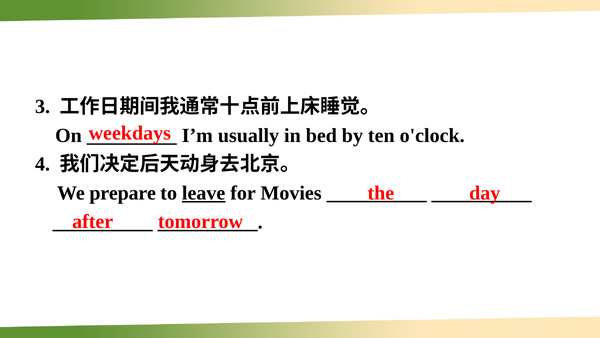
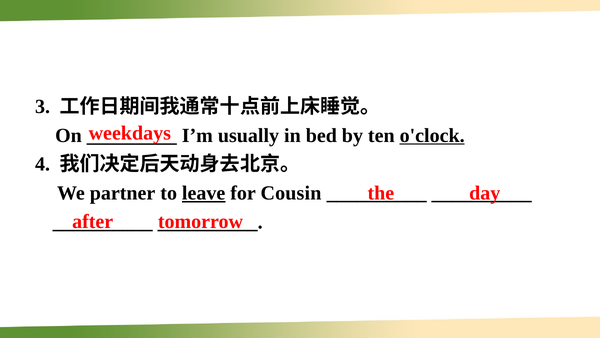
o'clock underline: none -> present
prepare: prepare -> partner
Movies: Movies -> Cousin
